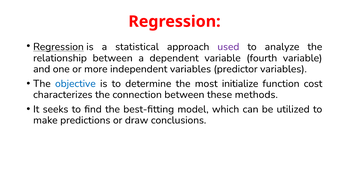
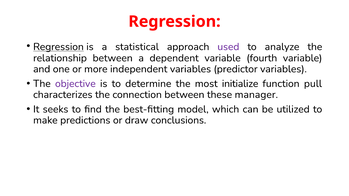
objective colour: blue -> purple
cost: cost -> pull
methods: methods -> manager
